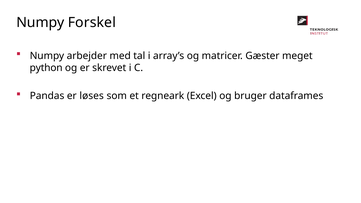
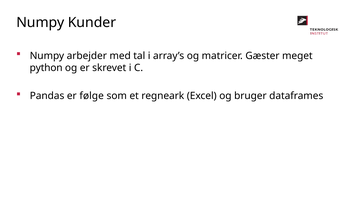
Forskel: Forskel -> Kunder
løses: løses -> følge
